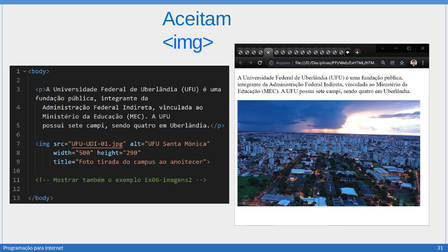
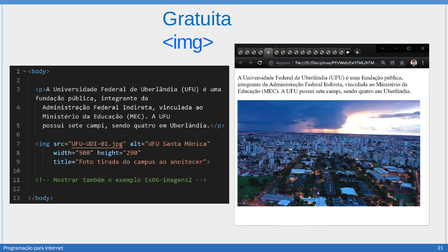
Aceitam: Aceitam -> Gratuita
